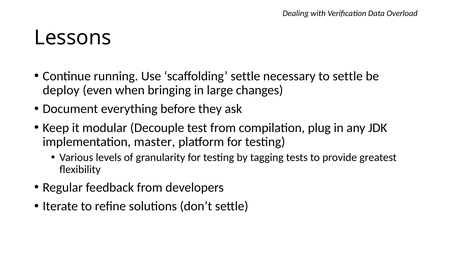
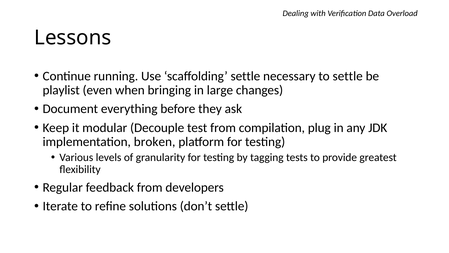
deploy: deploy -> playlist
master: master -> broken
